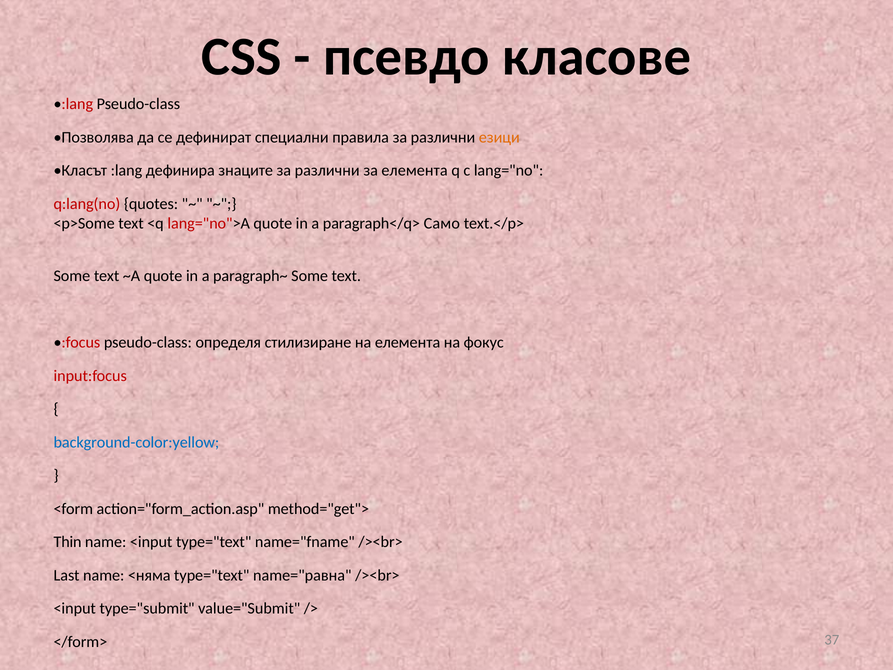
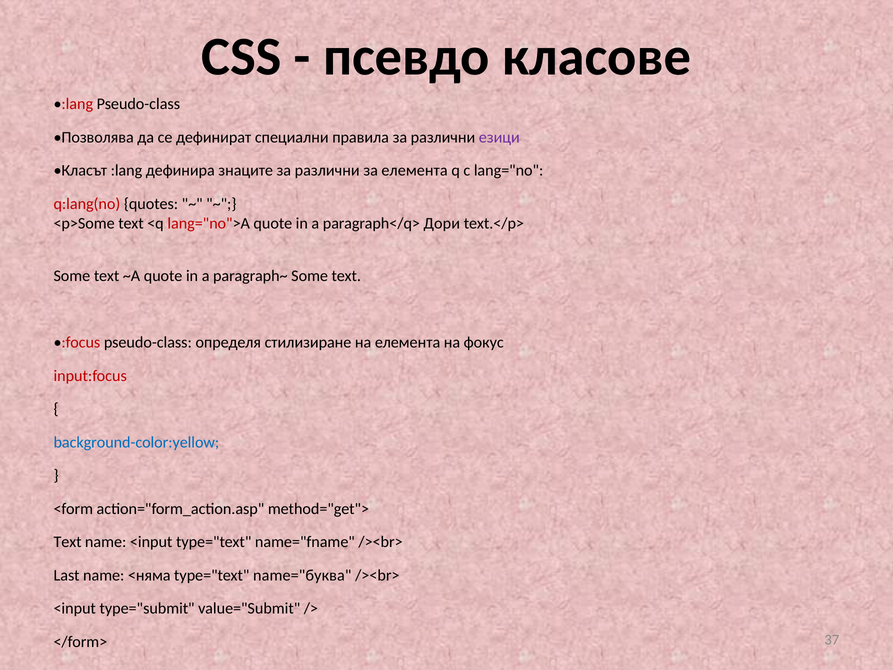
езици colour: orange -> purple
Само: Само -> Дори
Thin at (68, 542): Thin -> Text
name="равна: name="равна -> name="буква
